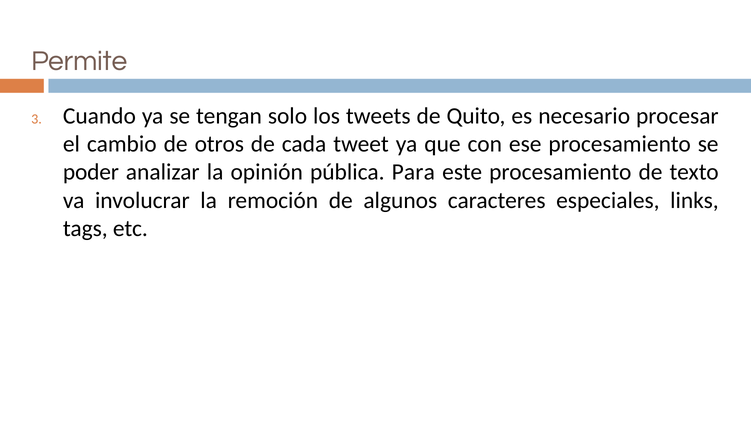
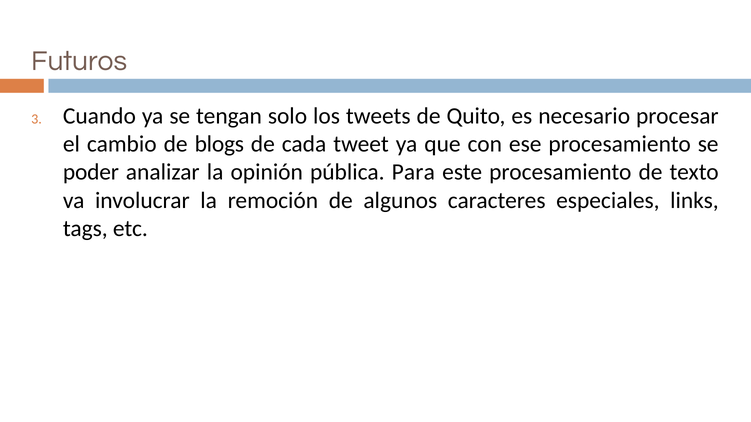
Permite: Permite -> Futuros
otros: otros -> blogs
